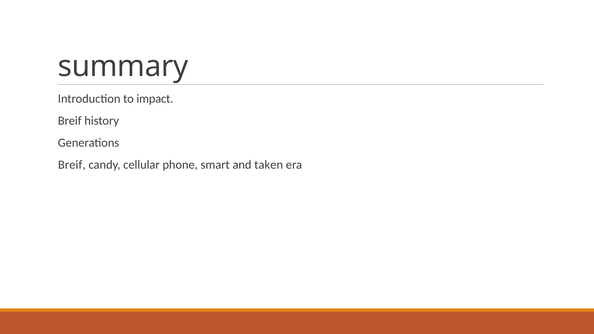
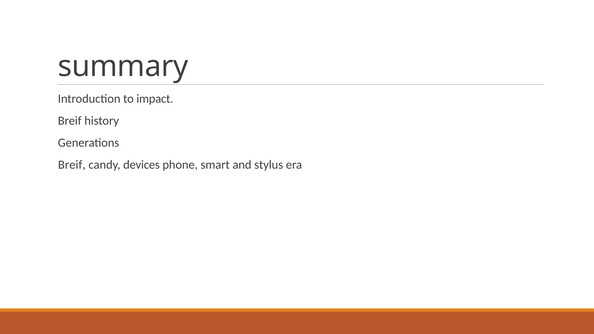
cellular: cellular -> devices
taken: taken -> stylus
